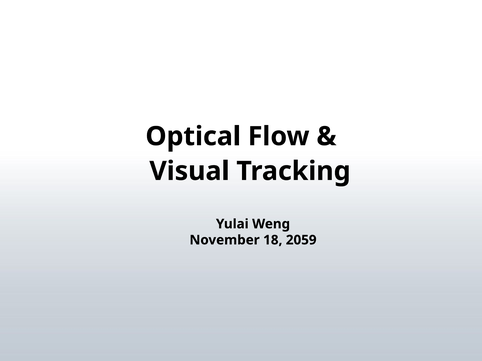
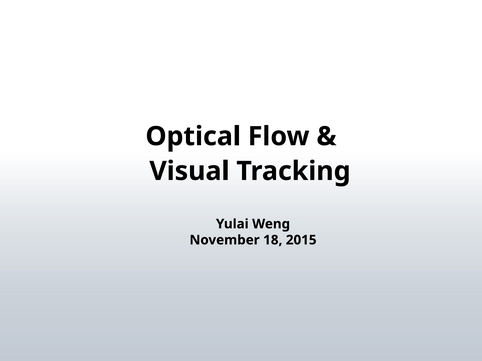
2059: 2059 -> 2015
